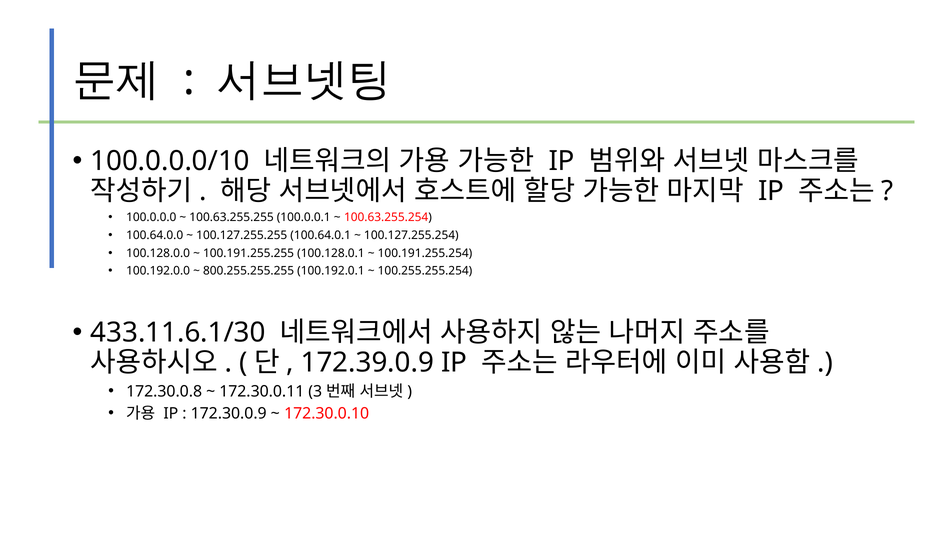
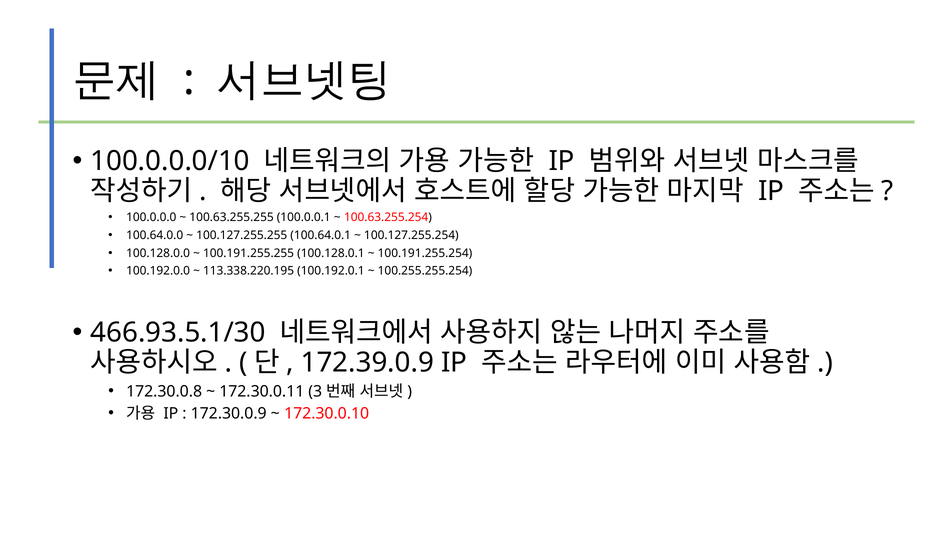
800.255.255.255: 800.255.255.255 -> 113.338.220.195
433.11.6.1/30: 433.11.6.1/30 -> 466.93.5.1/30
